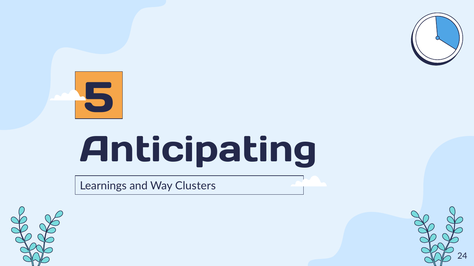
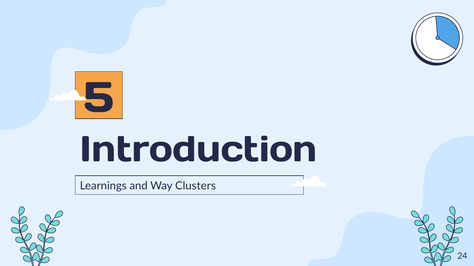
Anticipating: Anticipating -> Introduction
